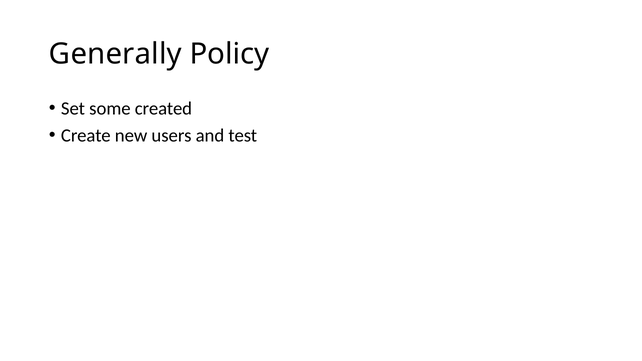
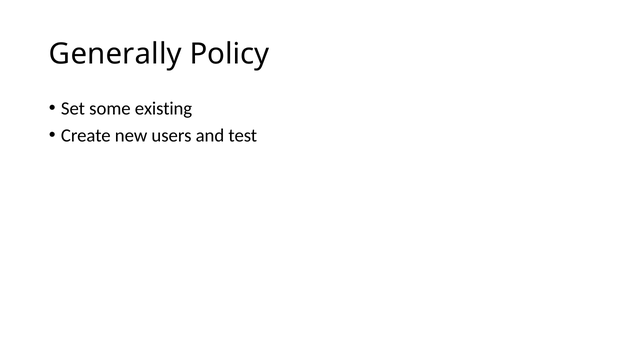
created: created -> existing
